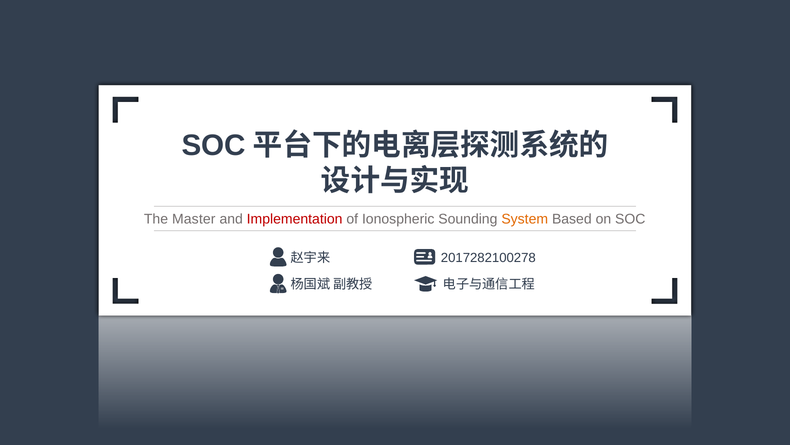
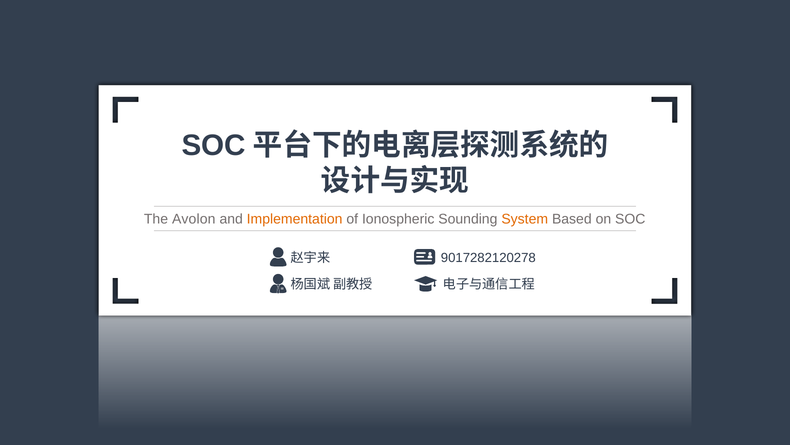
Master: Master -> Avolon
Implementation colour: red -> orange
2017282100278: 2017282100278 -> 9017282120278
